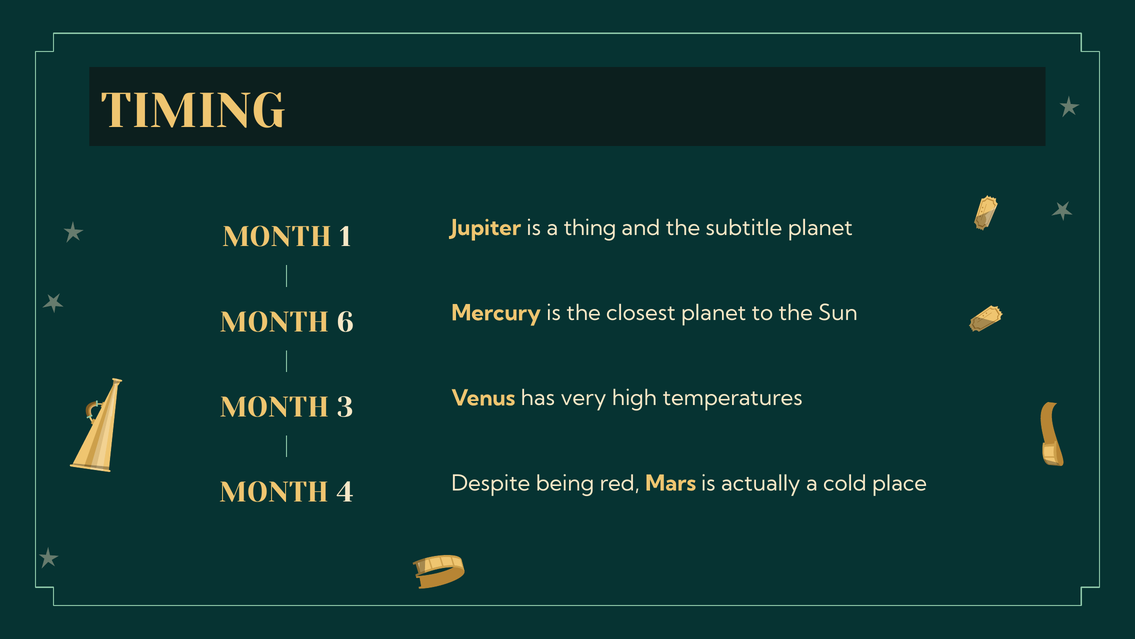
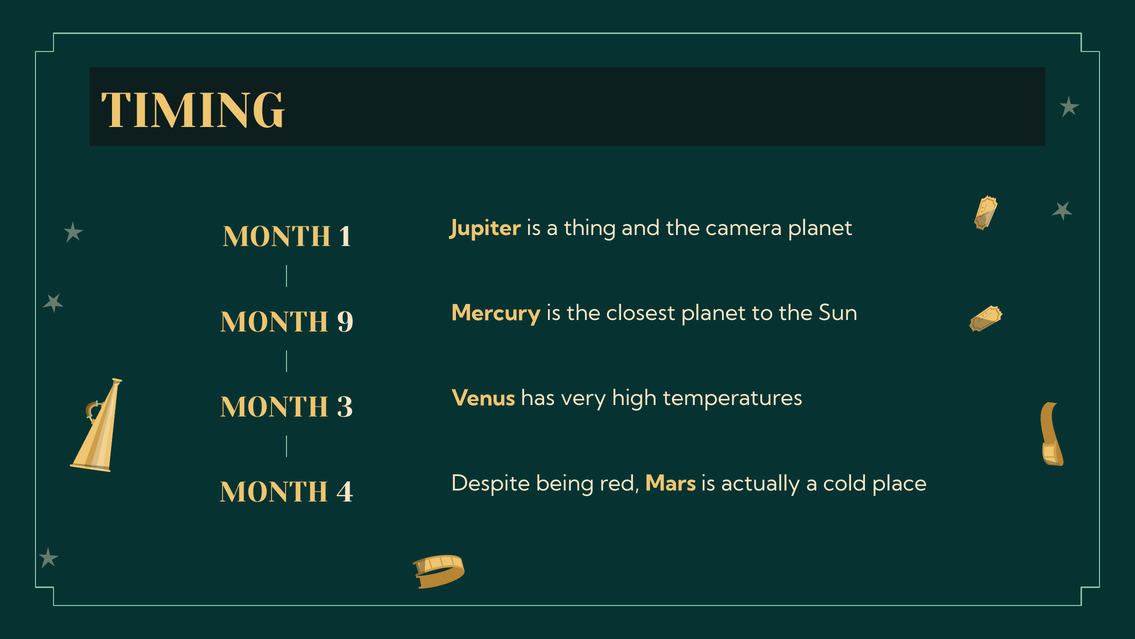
subtitle: subtitle -> camera
6: 6 -> 9
